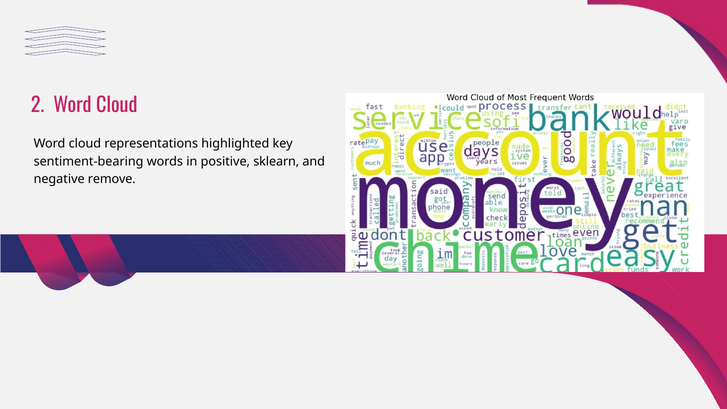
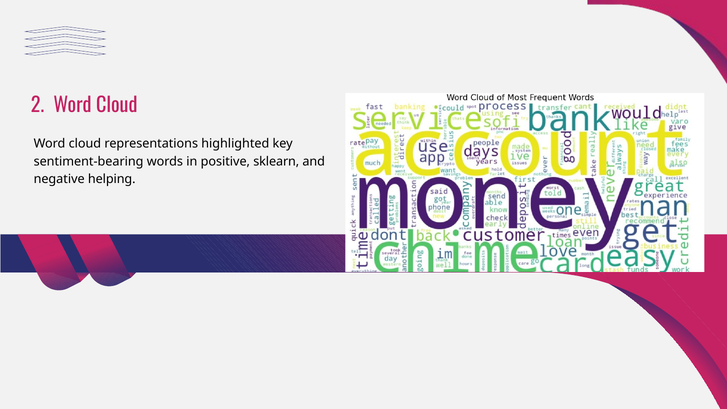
remove: remove -> helping
